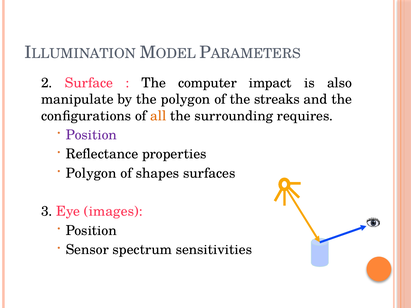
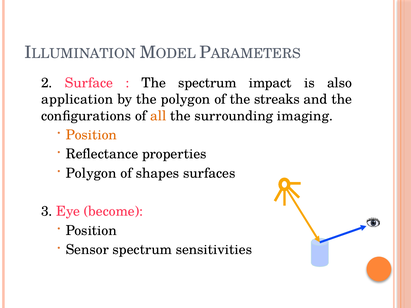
The computer: computer -> spectrum
manipulate: manipulate -> application
requires: requires -> imaging
Position at (91, 135) colour: purple -> orange
images: images -> become
